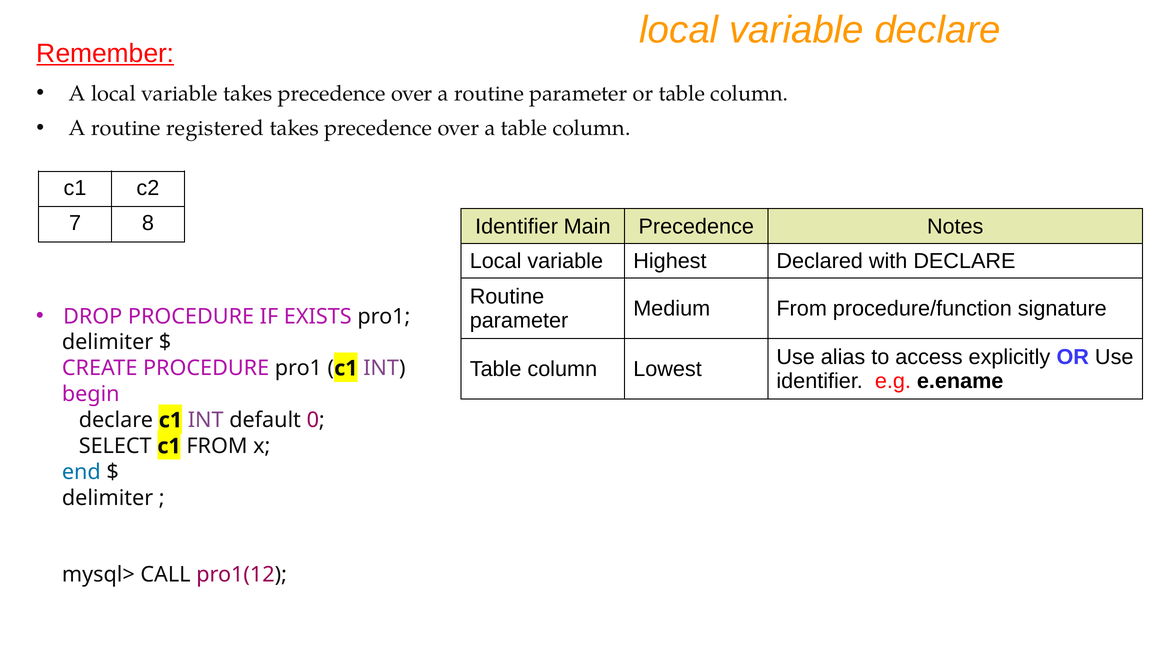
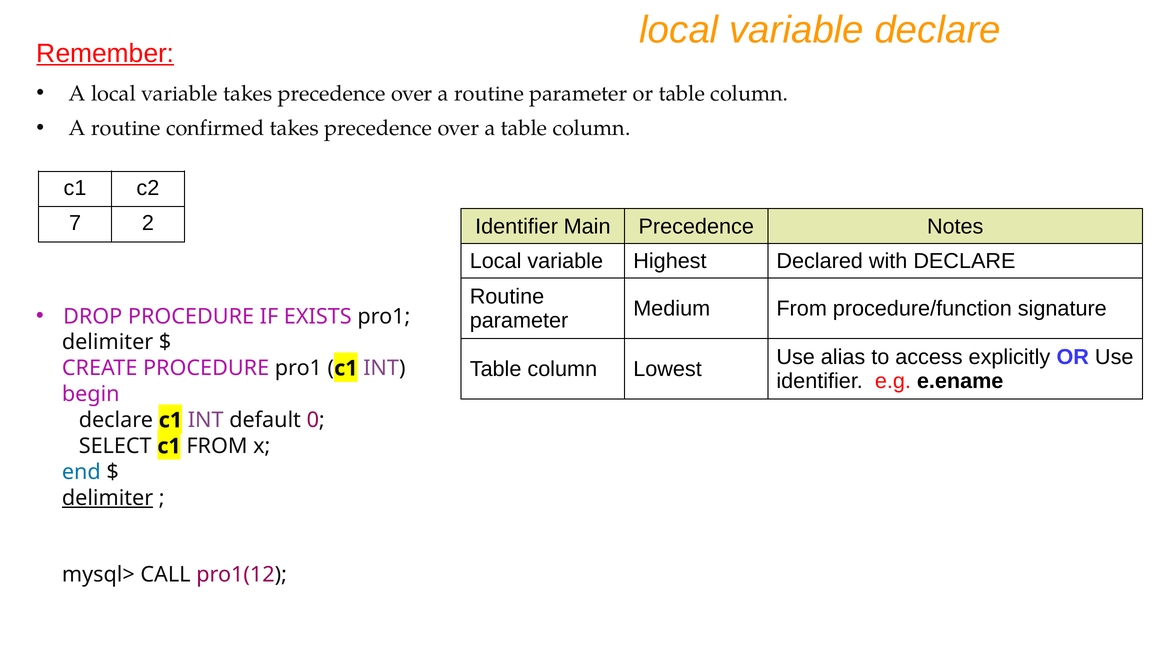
registered: registered -> confirmed
8: 8 -> 2
delimiter at (108, 498) underline: none -> present
